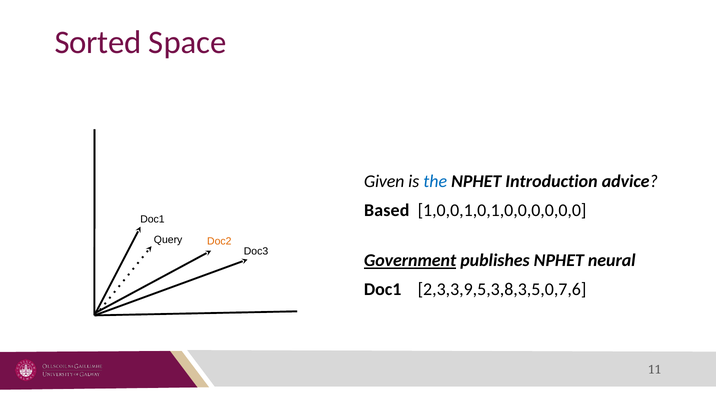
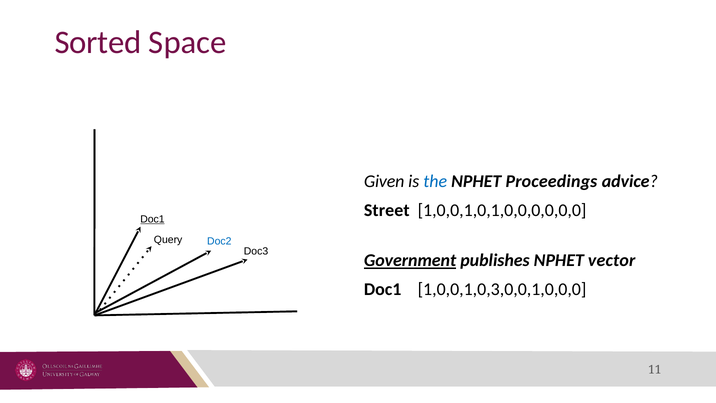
Introduction: Introduction -> Proceedings
Based: Based -> Street
Doc1 at (152, 219) underline: none -> present
Doc2 colour: orange -> blue
neural: neural -> vector
2,3,3,9,5,3,8,3,5,0,7,6: 2,3,3,9,5,3,8,3,5,0,7,6 -> 1,0,0,1,0,3,0,0,1,0,0,0
